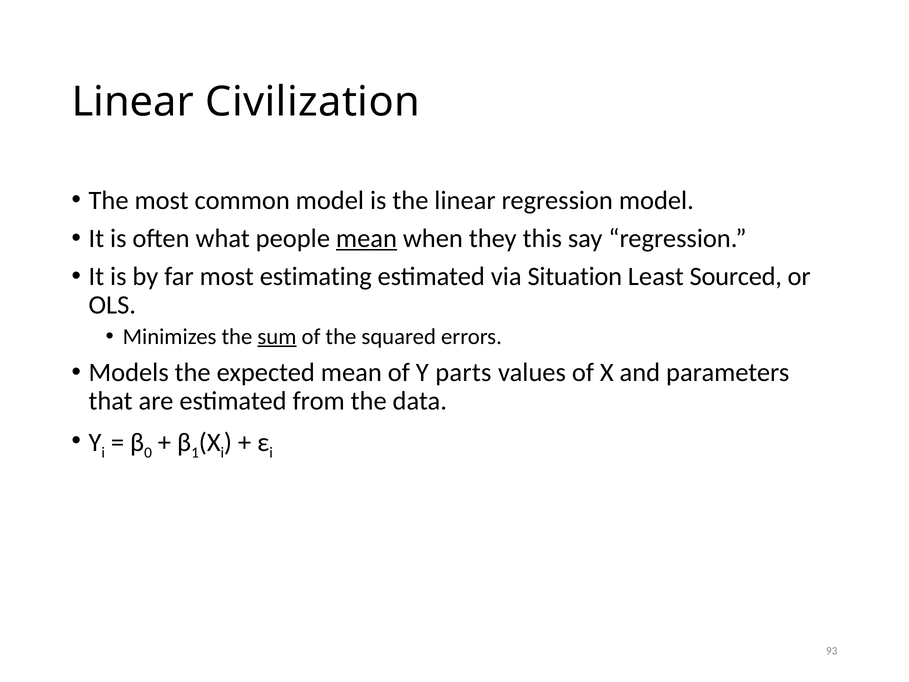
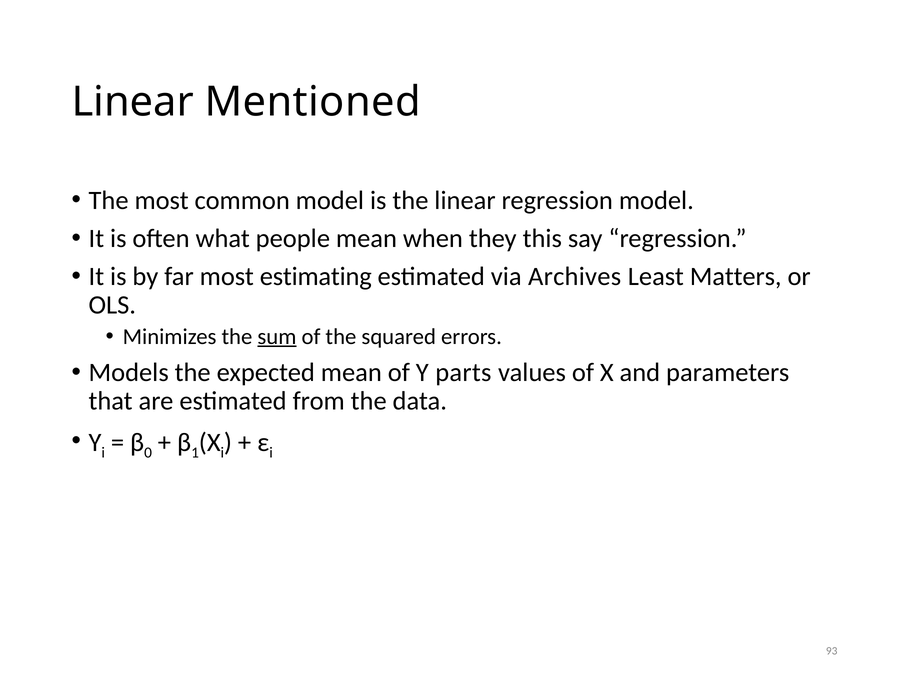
Civilization: Civilization -> Mentioned
mean at (366, 238) underline: present -> none
Situation: Situation -> Archives
Sourced: Sourced -> Matters
